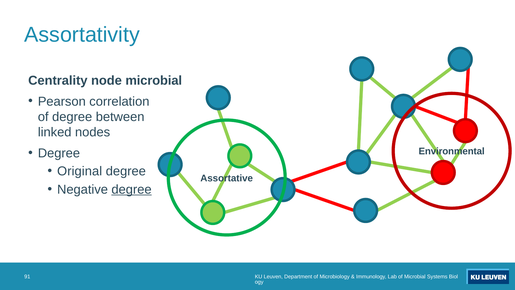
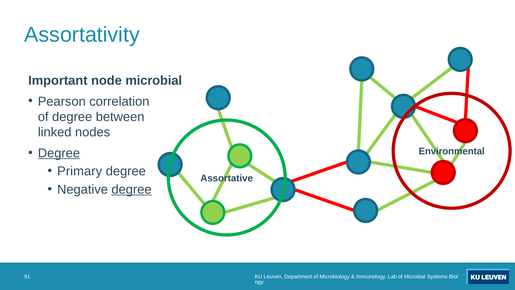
Centrality: Centrality -> Important
Degree at (59, 153) underline: none -> present
Original: Original -> Primary
